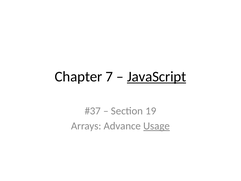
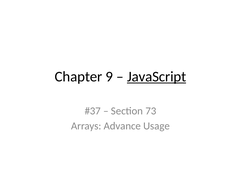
7: 7 -> 9
19: 19 -> 73
Usage underline: present -> none
